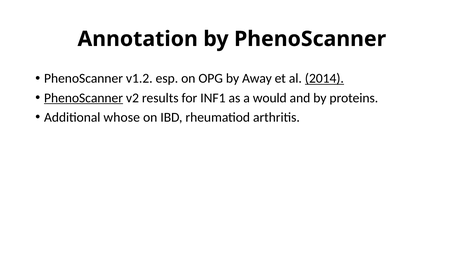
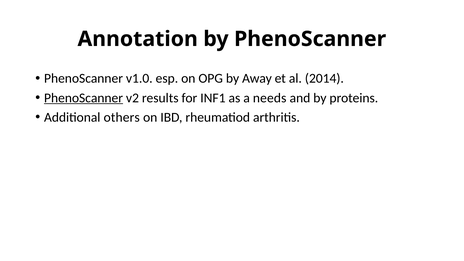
v1.2: v1.2 -> v1.0
2014 underline: present -> none
would: would -> needs
whose: whose -> others
